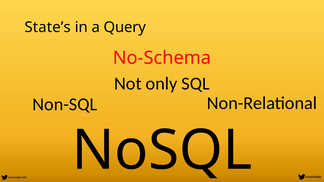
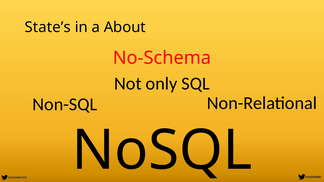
Query: Query -> About
